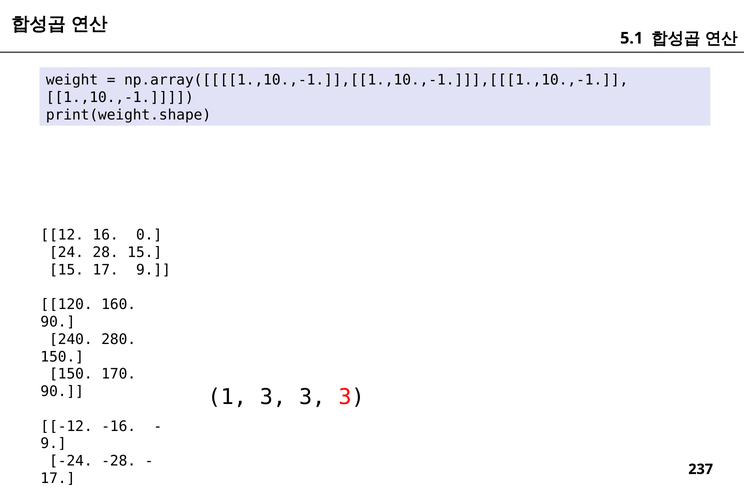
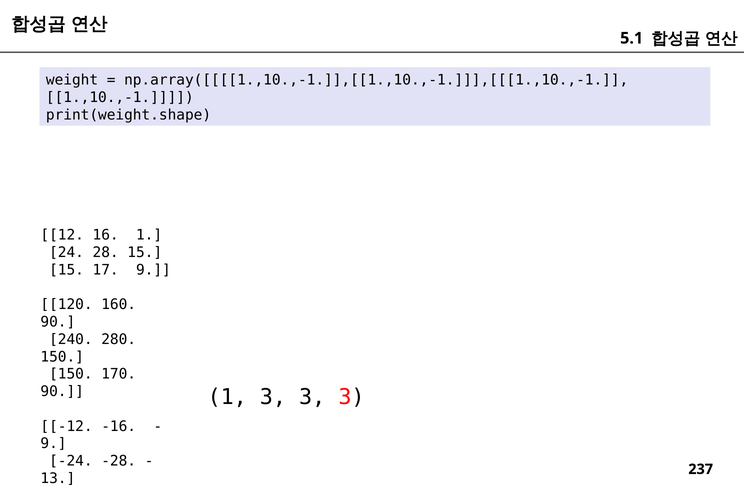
16 0: 0 -> 1
17 at (58, 478): 17 -> 13
